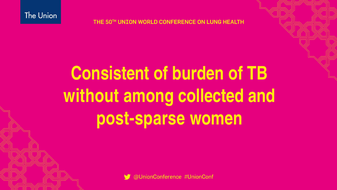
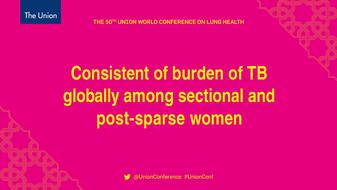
without: without -> globally
collected: collected -> sectional
